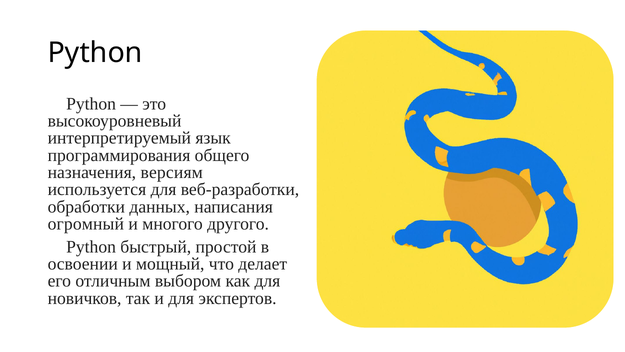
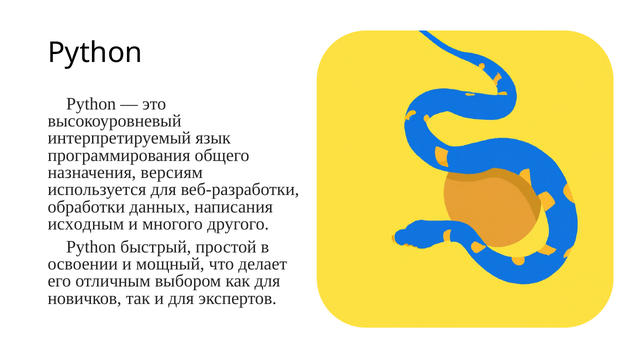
огромный: огромный -> исходным
